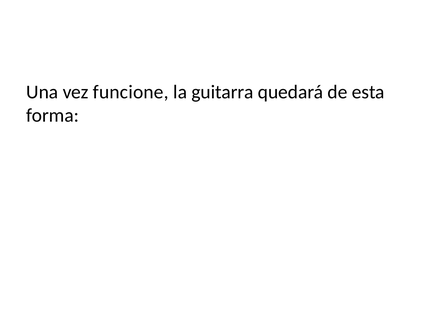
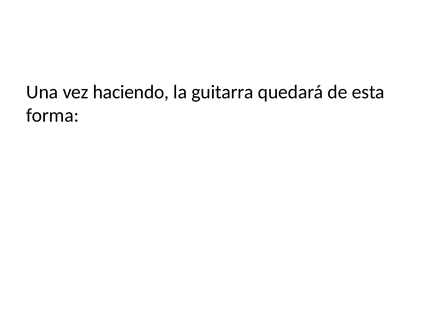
funcione: funcione -> haciendo
